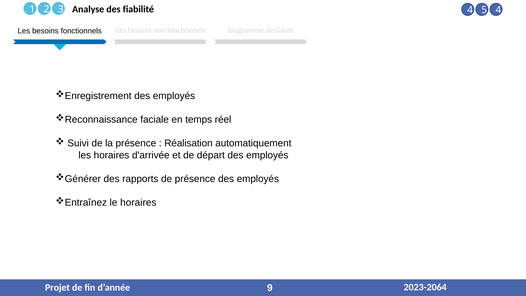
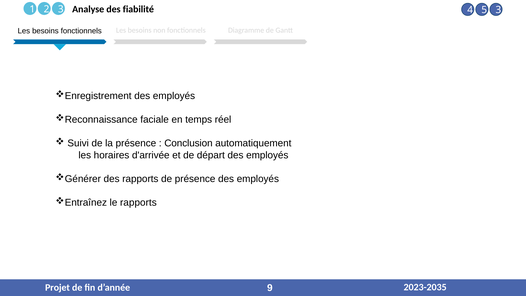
5 4: 4 -> 3
Réalisation: Réalisation -> Conclusion
le horaires: horaires -> rapports
2023-2064: 2023-2064 -> 2023-2035
